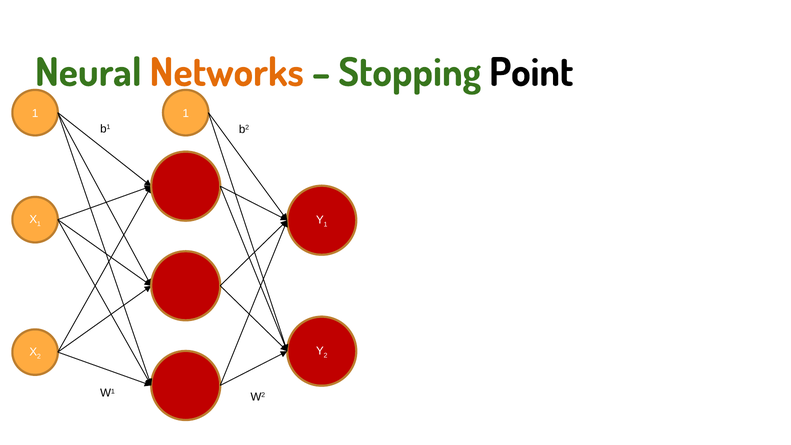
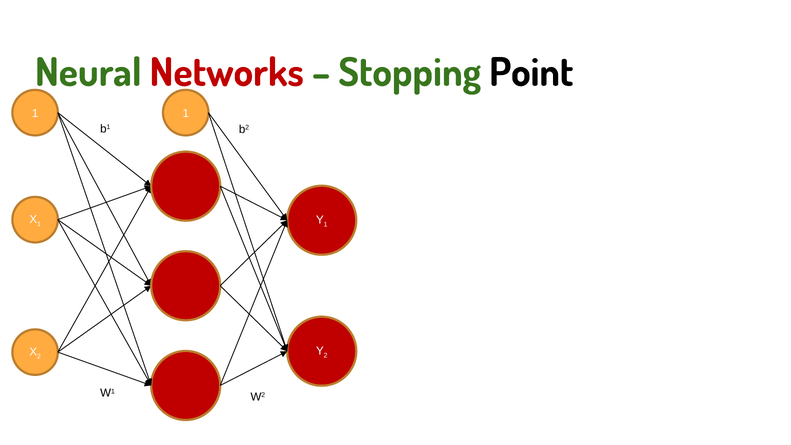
Networks colour: orange -> red
